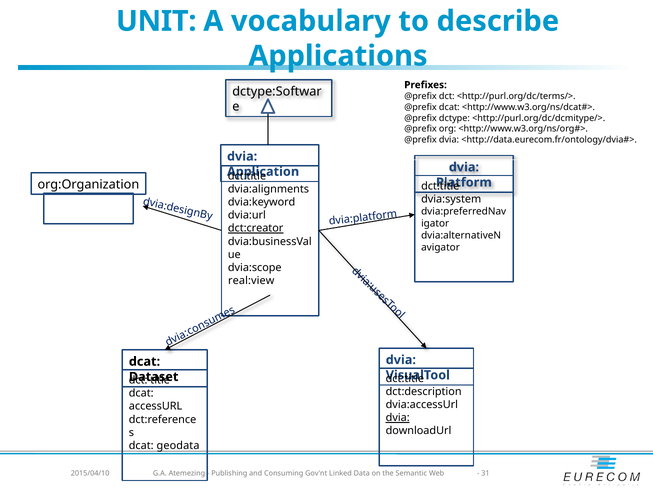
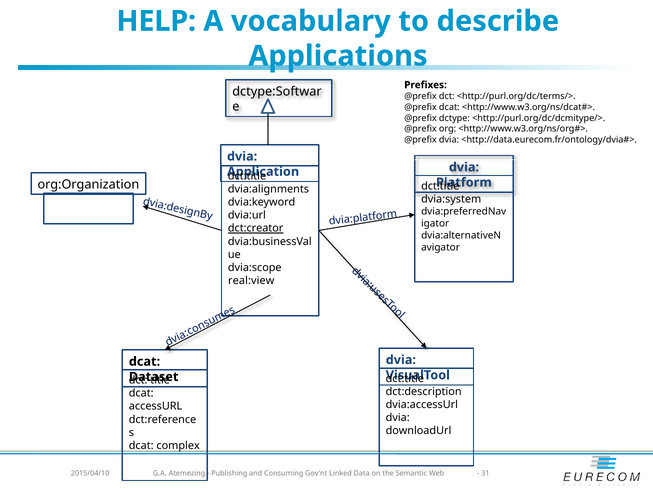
UNIT: UNIT -> HELP
dvia at (398, 418) underline: present -> none
geodata: geodata -> complex
